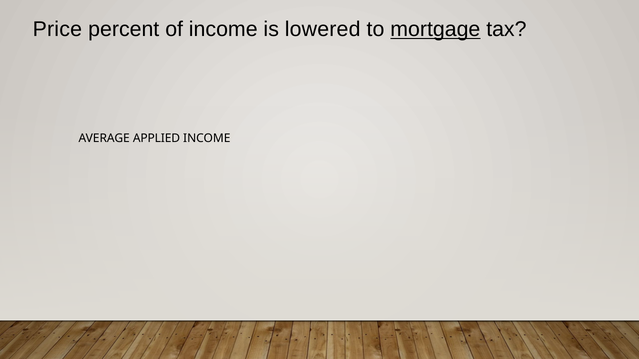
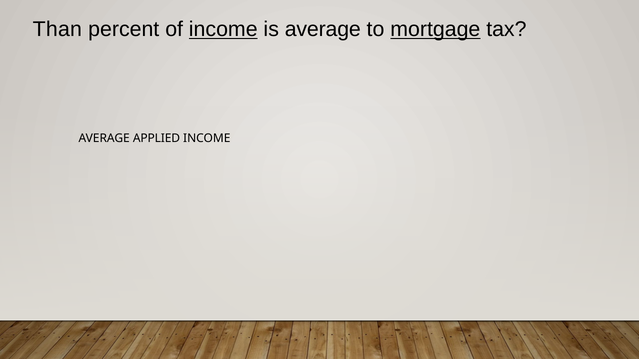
Price: Price -> Than
income at (223, 29) underline: none -> present
is lowered: lowered -> average
